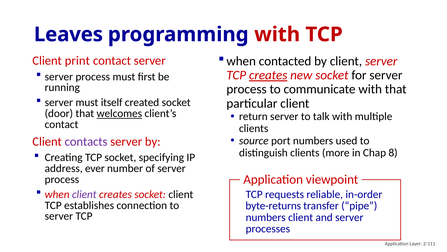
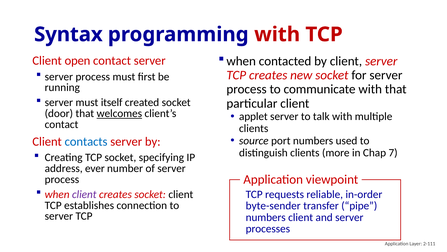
Leaves: Leaves -> Syntax
print: print -> open
creates at (268, 75) underline: present -> none
return: return -> applet
contacts colour: purple -> blue
8: 8 -> 7
byte-returns: byte-returns -> byte-sender
